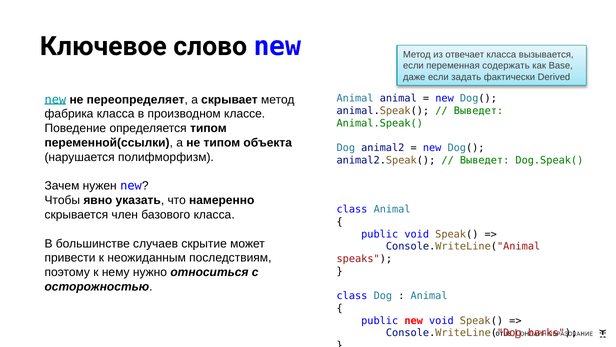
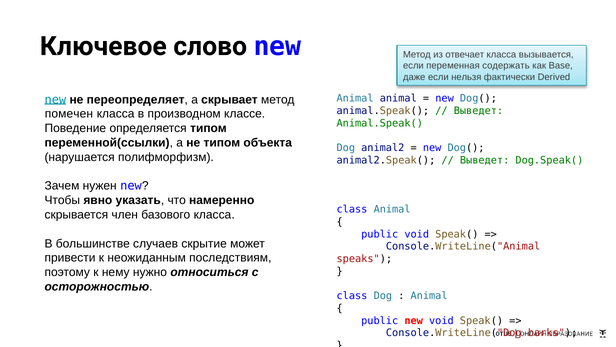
задать: задать -> нельзя
фабрика: фабрика -> помечен
